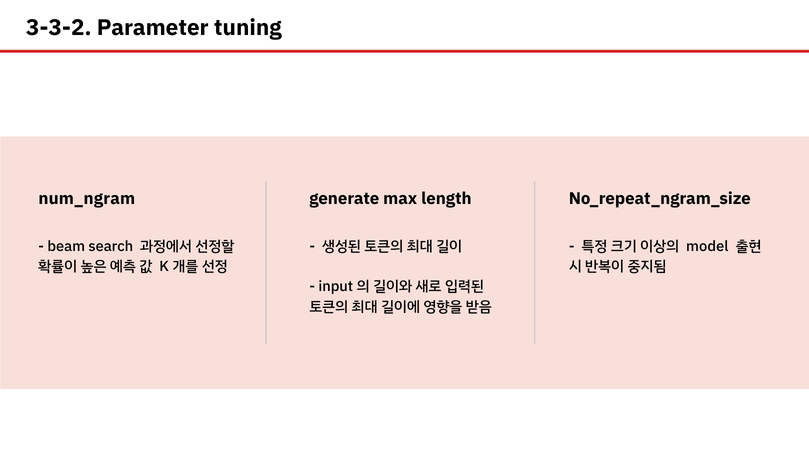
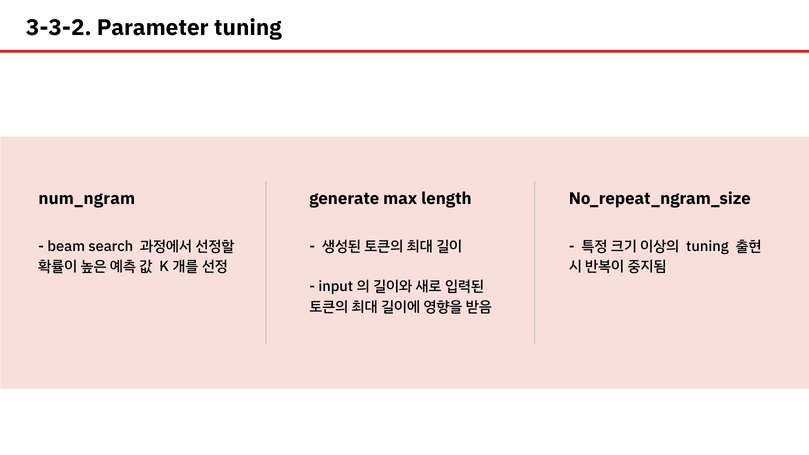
model at (707, 246): model -> tuning
